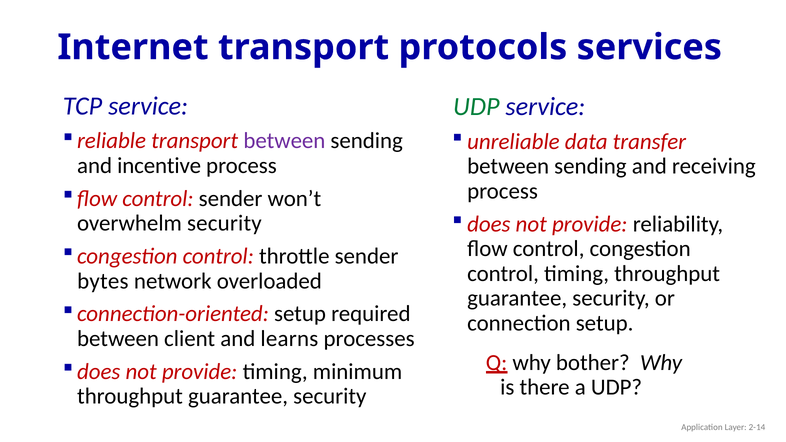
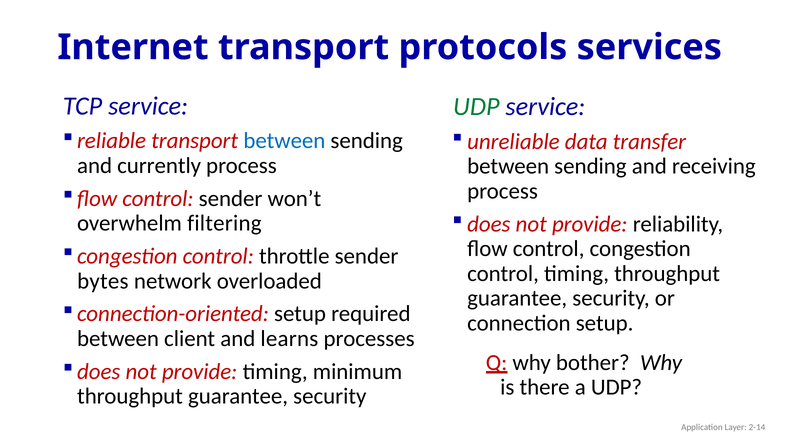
between at (284, 141) colour: purple -> blue
incentive: incentive -> currently
overwhelm security: security -> filtering
